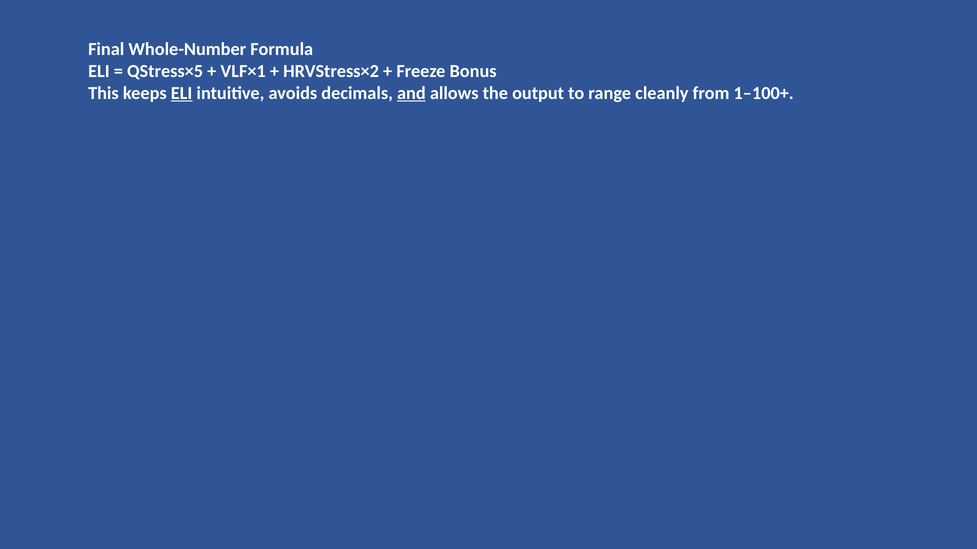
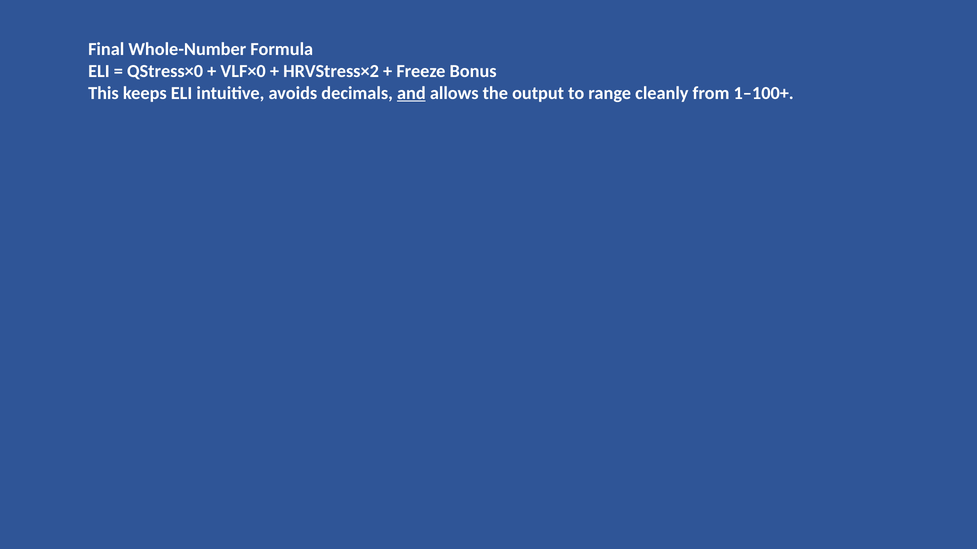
QStress×5: QStress×5 -> QStress×0
VLF×1: VLF×1 -> VLF×0
ELI at (182, 93) underline: present -> none
